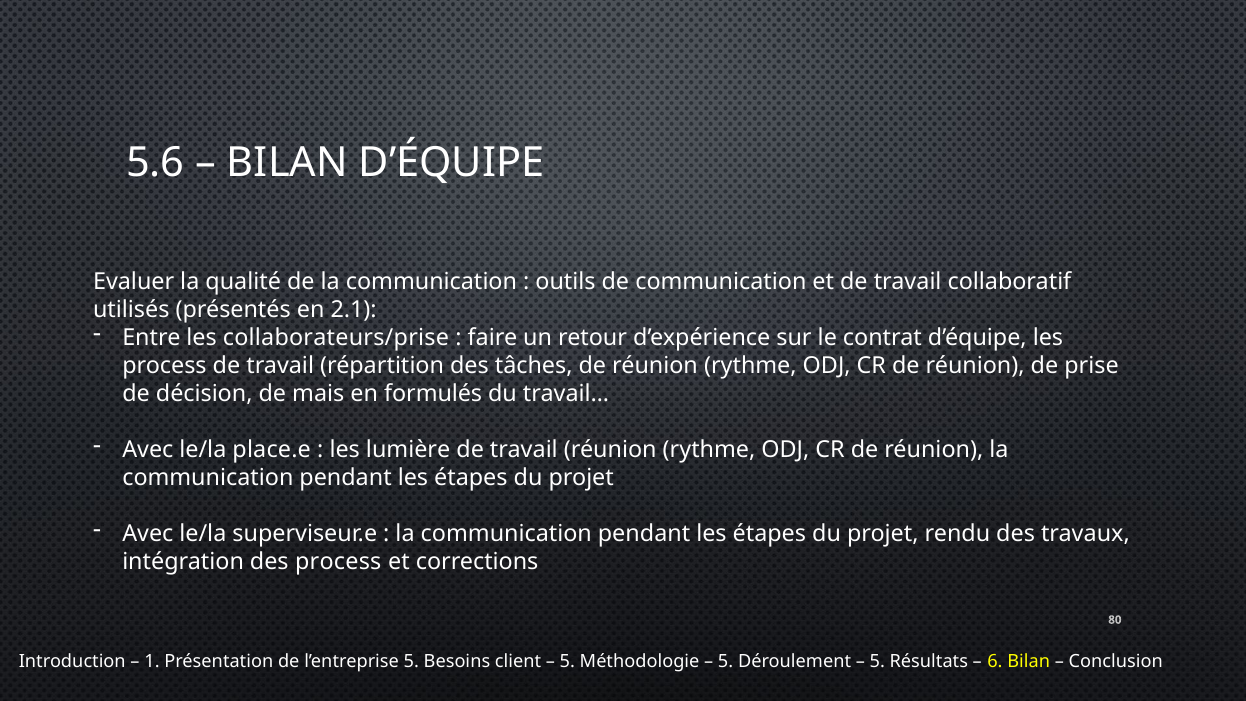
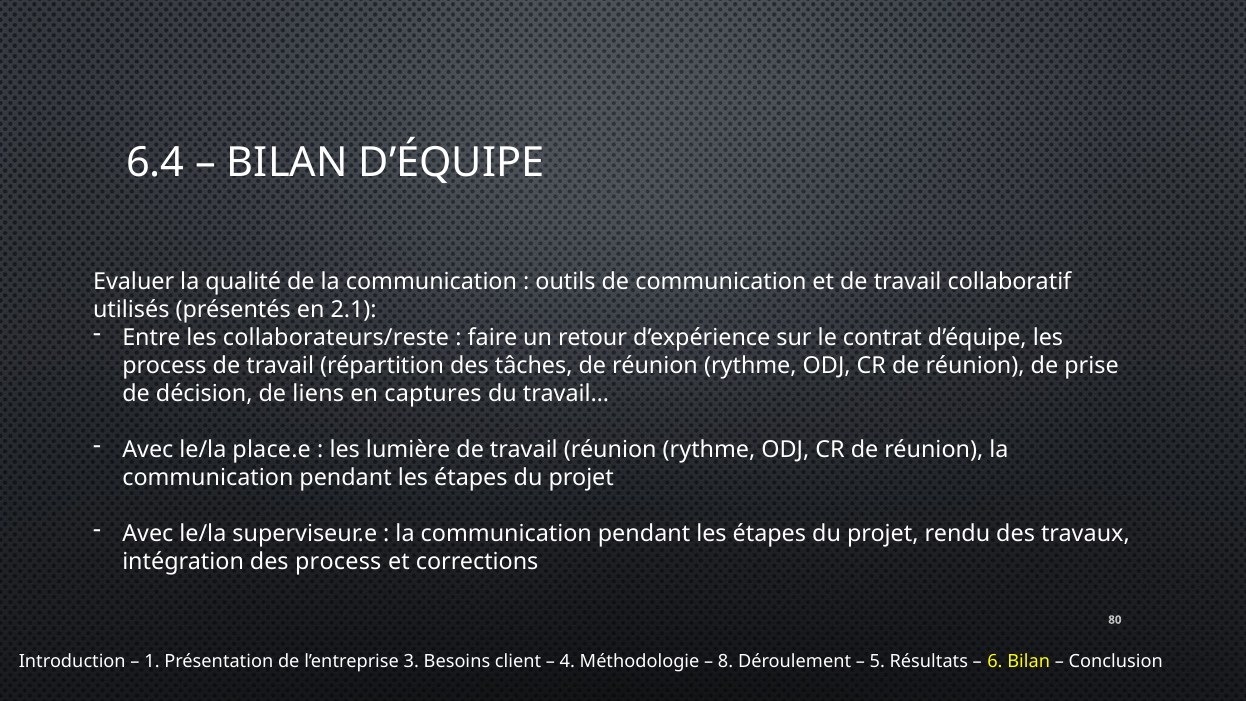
5.6: 5.6 -> 6.4
collaborateurs/prise: collaborateurs/prise -> collaborateurs/reste
mais: mais -> liens
formulés: formulés -> captures
l’entreprise 5: 5 -> 3
5 at (567, 661): 5 -> 4
5 at (726, 661): 5 -> 8
